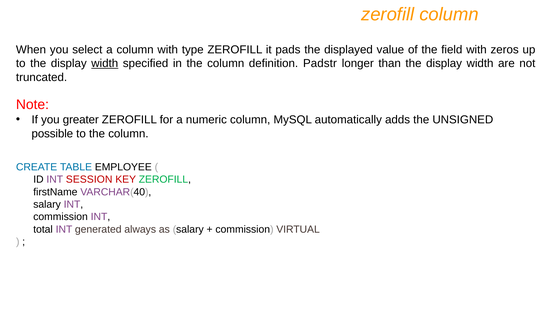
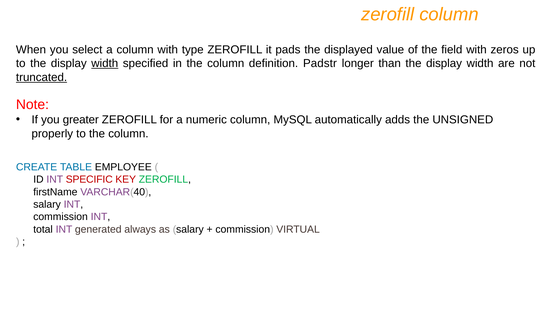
truncated underline: none -> present
possible: possible -> properly
SESSION: SESSION -> SPECIFIC
